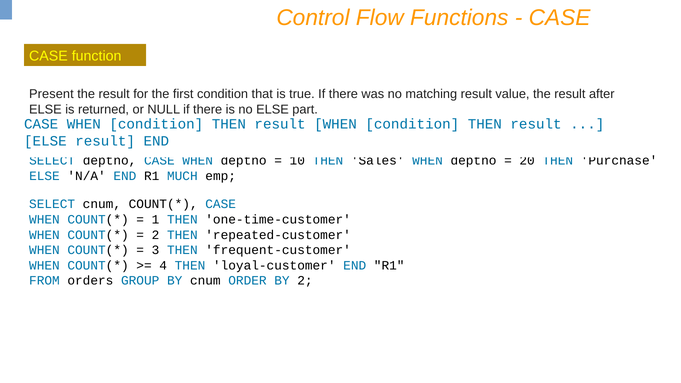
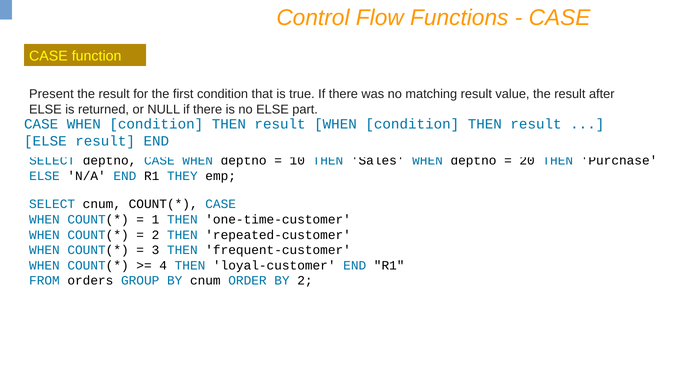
MUCH: MUCH -> THEY
